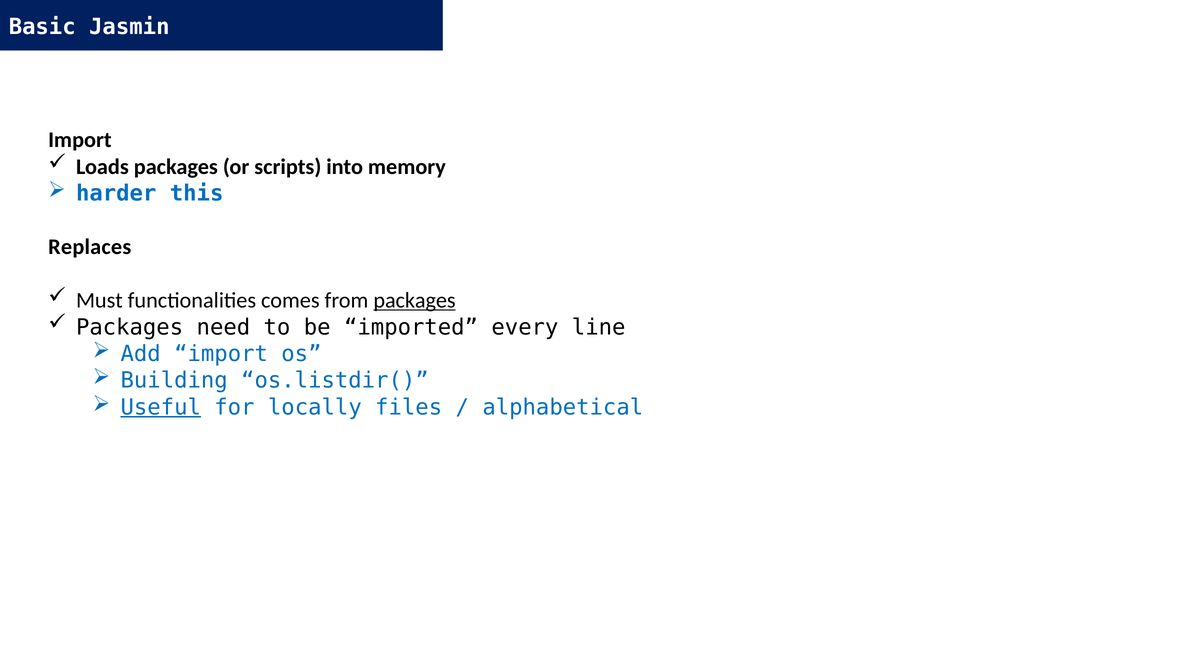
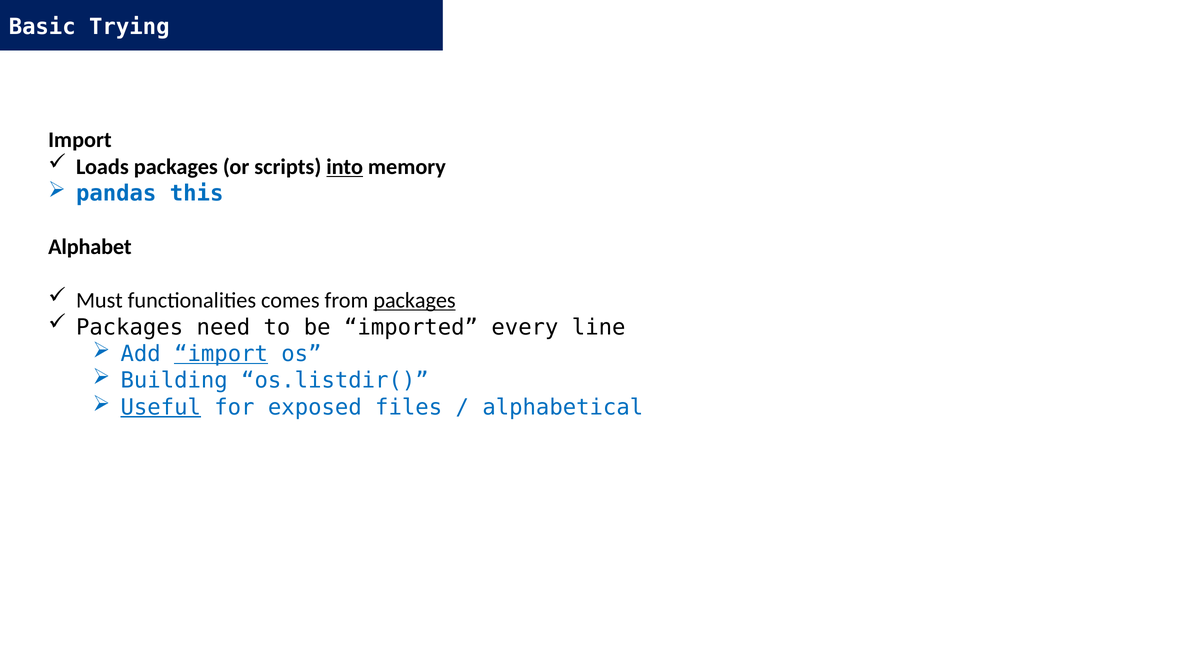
Jasmin: Jasmin -> Trying
into underline: none -> present
harder: harder -> pandas
Replaces: Replaces -> Alphabet
import at (221, 354) underline: none -> present
locally: locally -> exposed
